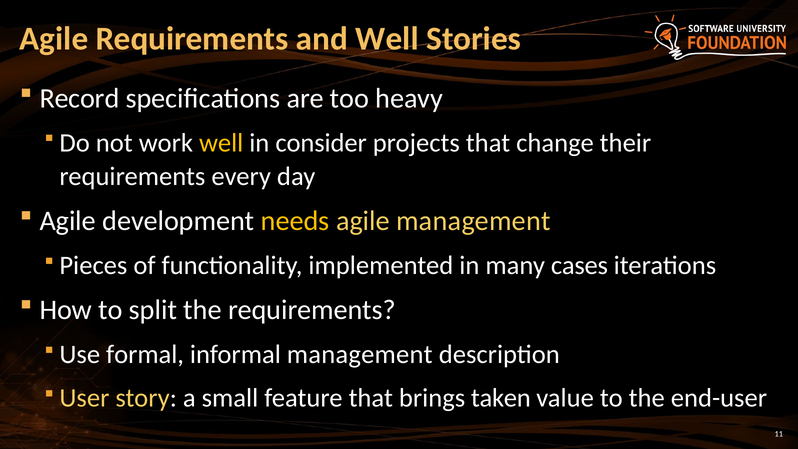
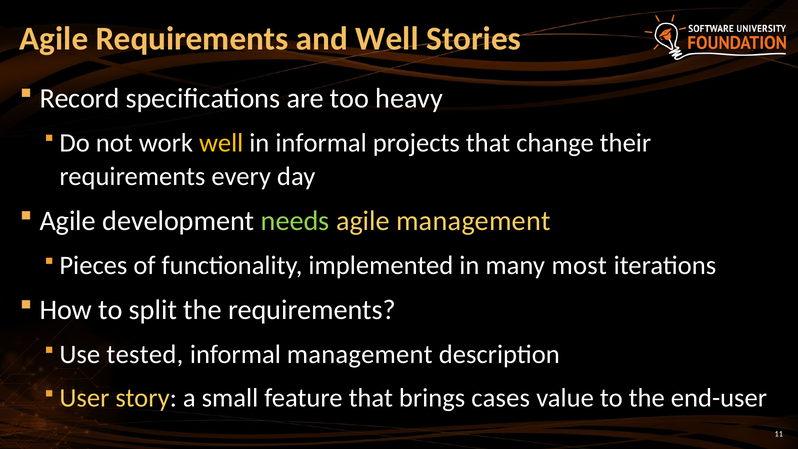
in consider: consider -> informal
needs colour: yellow -> light green
cases: cases -> most
formal: formal -> tested
taken: taken -> cases
